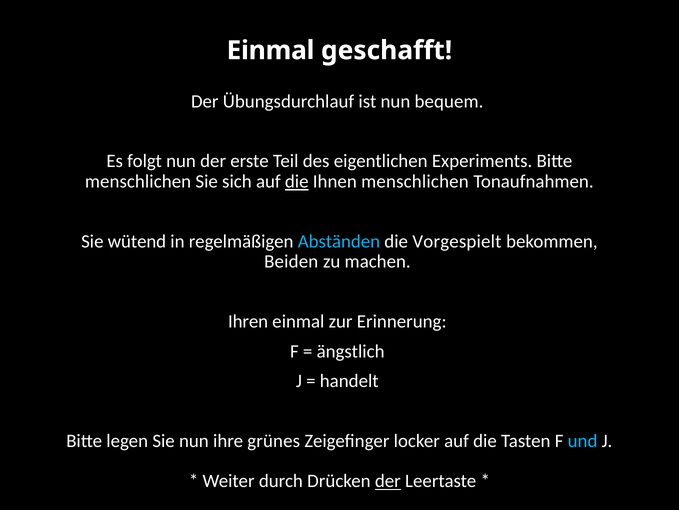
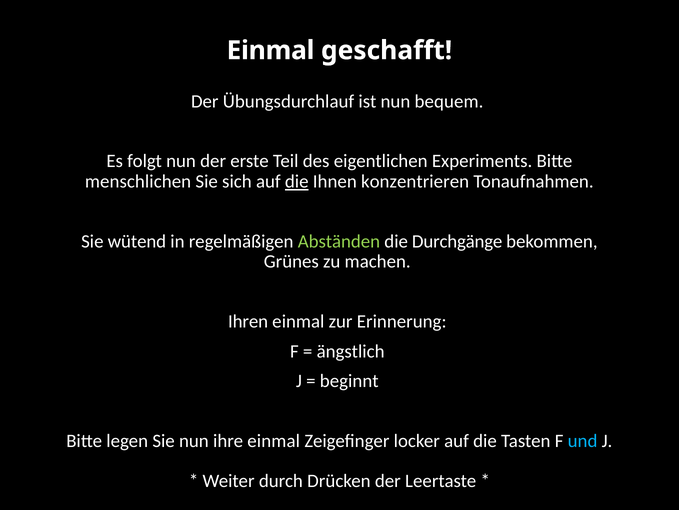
Ihnen menschlichen: menschlichen -> konzentrieren
Abständen colour: light blue -> light green
Vorgespielt: Vorgespielt -> Durchgänge
Beiden: Beiden -> Grünes
handelt: handelt -> beginnt
ihre grünes: grünes -> einmal
der at (388, 481) underline: present -> none
